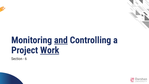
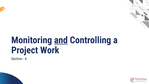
Work underline: present -> none
